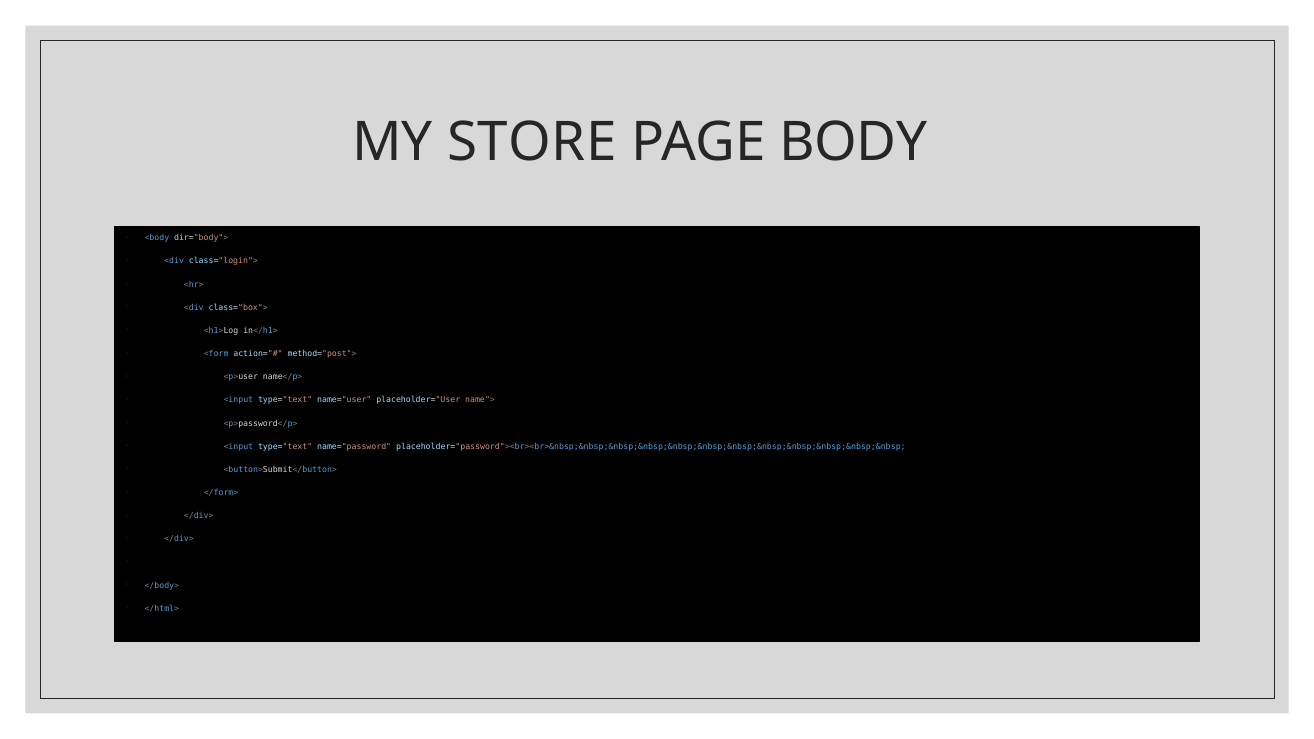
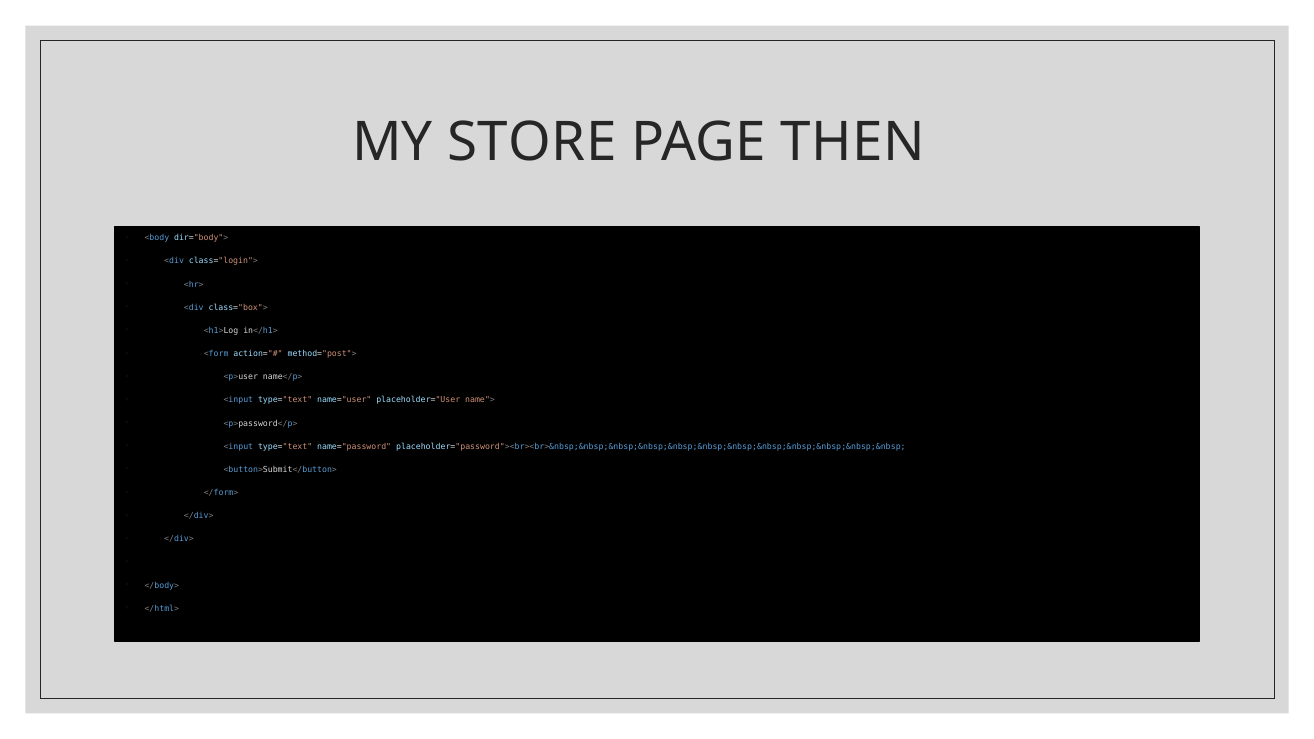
BODY: BODY -> THEN
